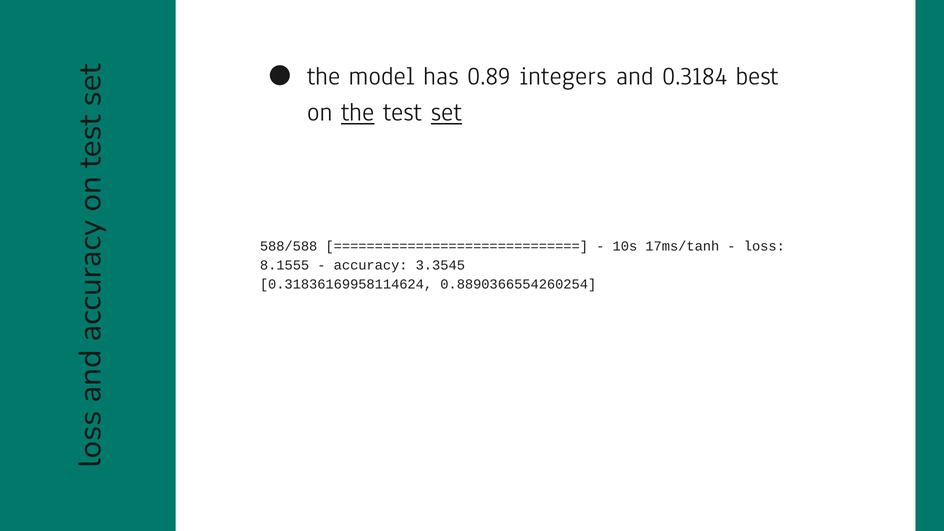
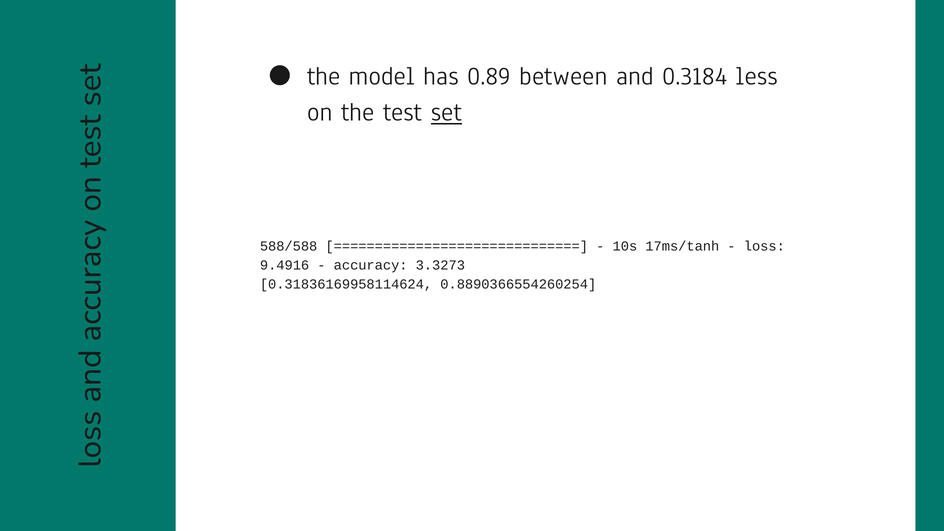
integers: integers -> between
best: best -> less
the at (358, 112) underline: present -> none
8.1555: 8.1555 -> 9.4916
3.3545: 3.3545 -> 3.3273
